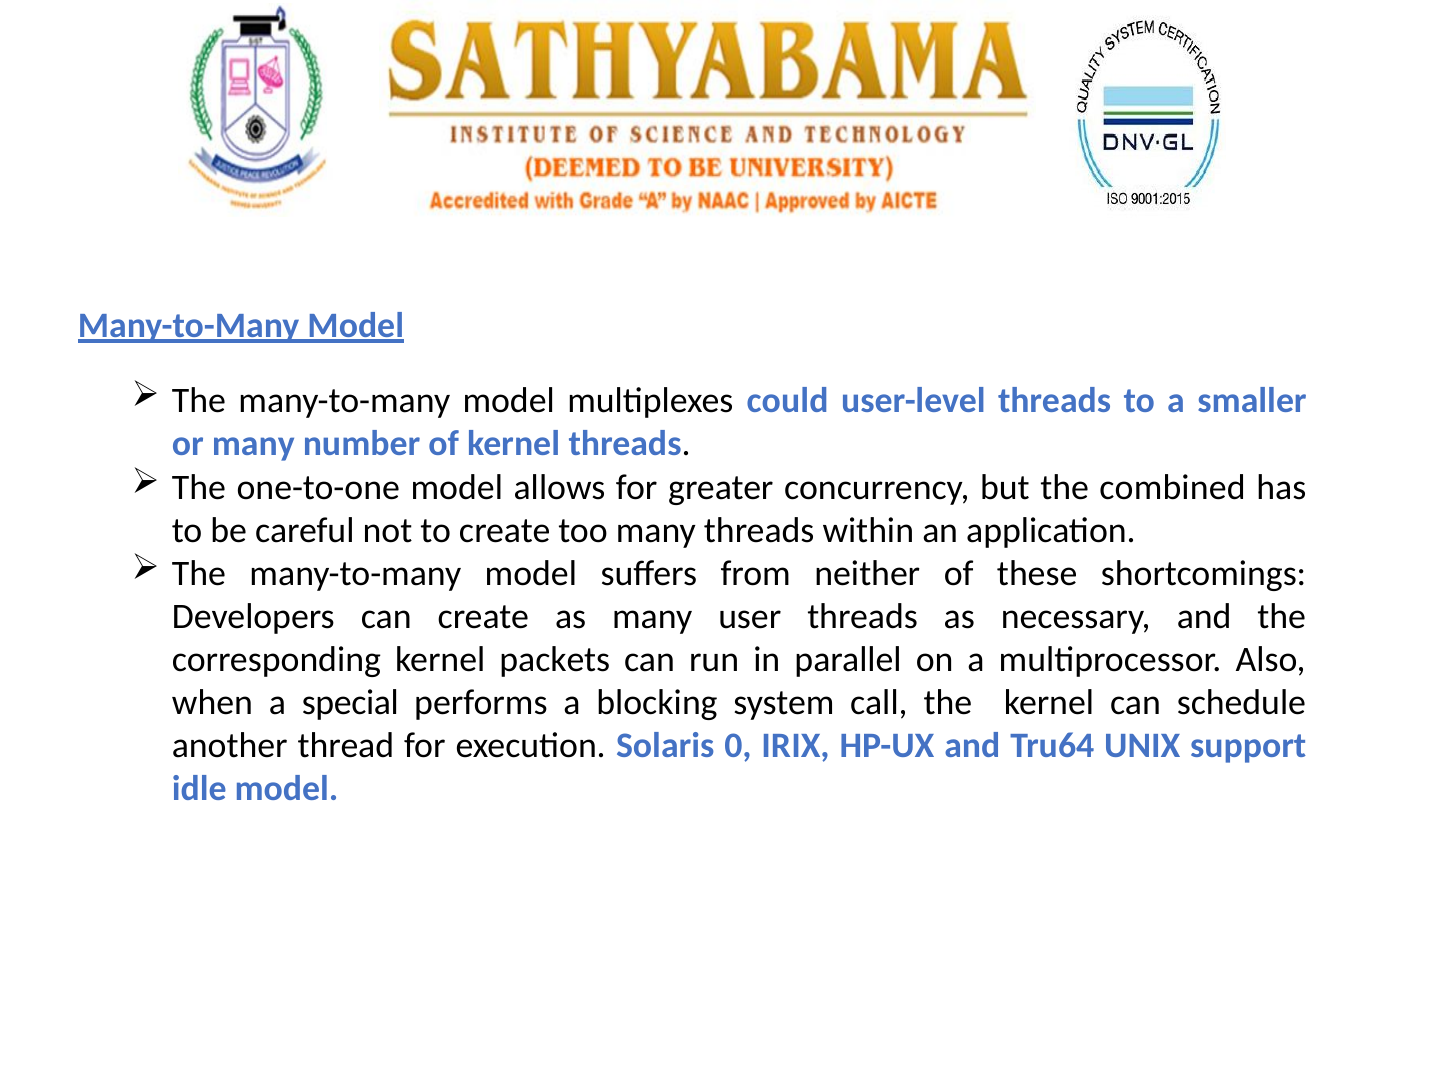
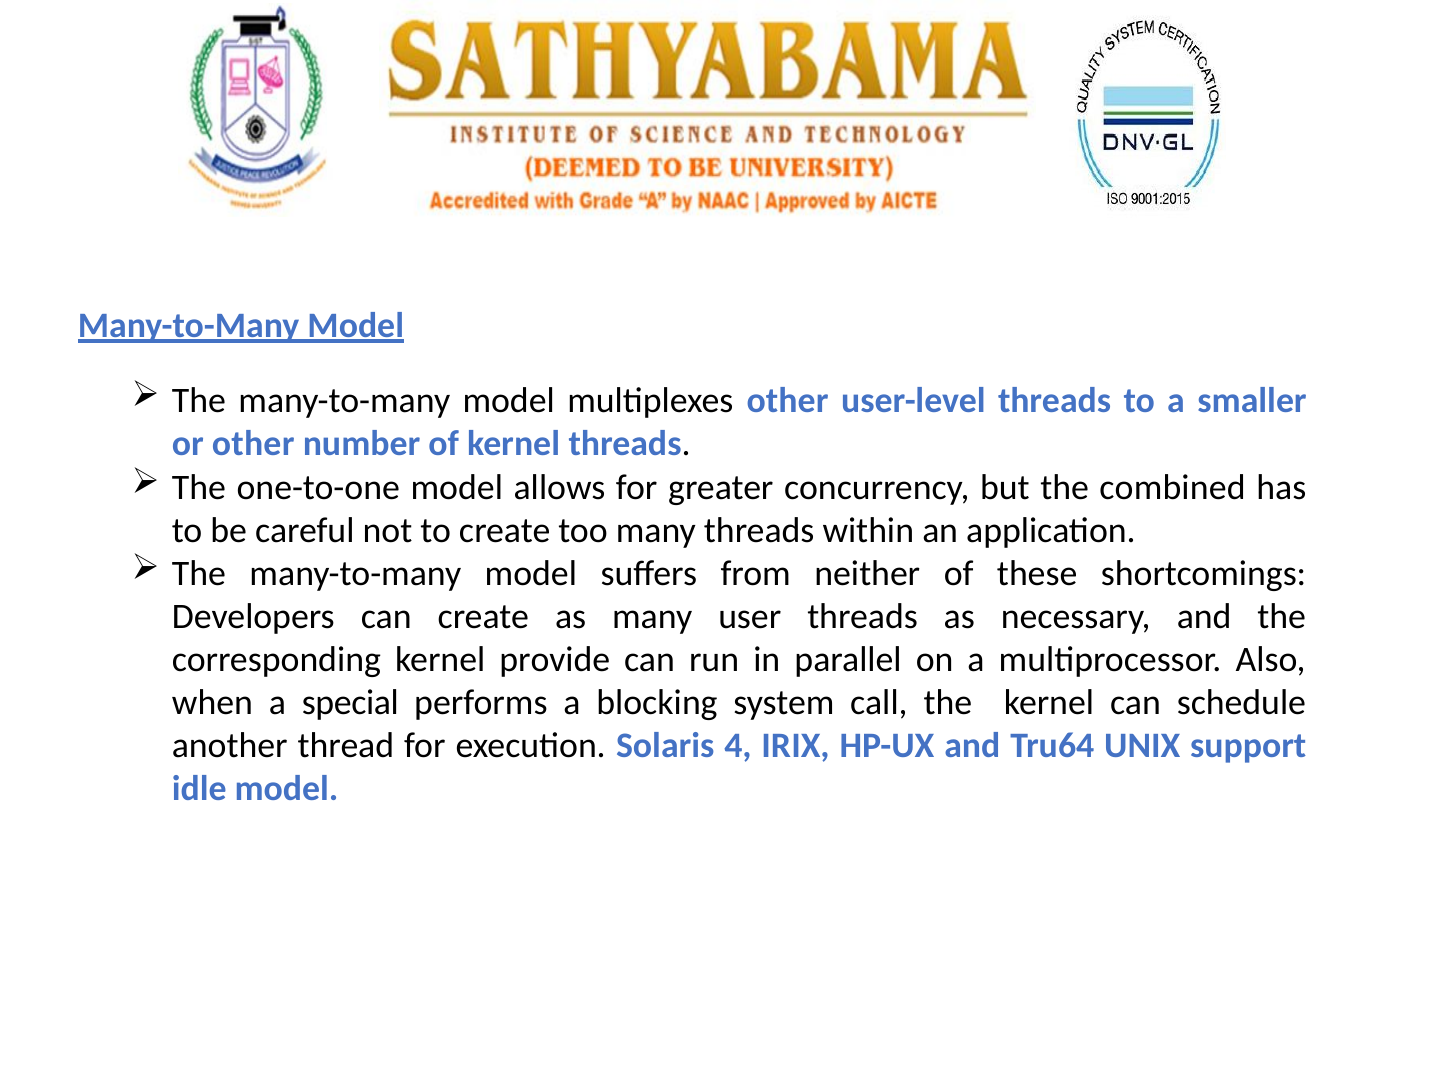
multiplexes could: could -> other
or many: many -> other
packets: packets -> provide
0: 0 -> 4
